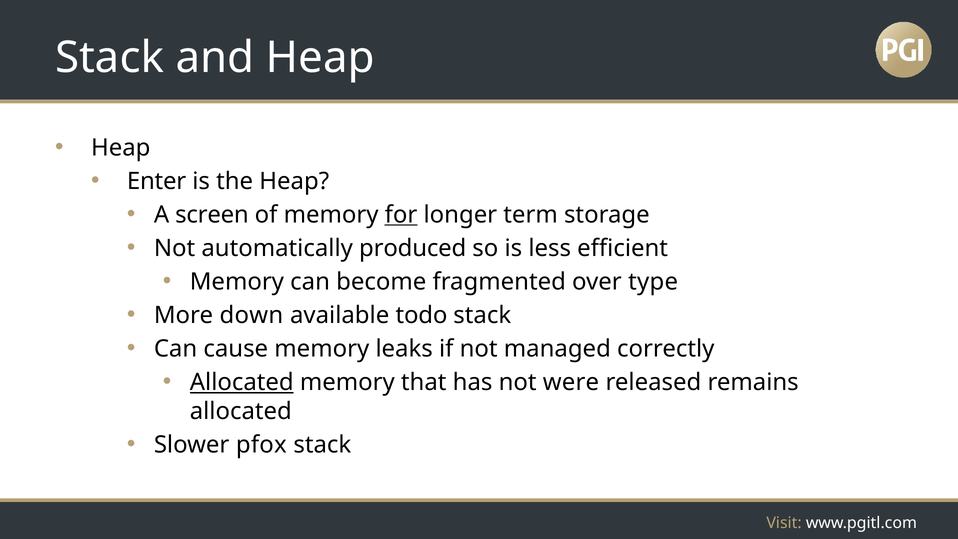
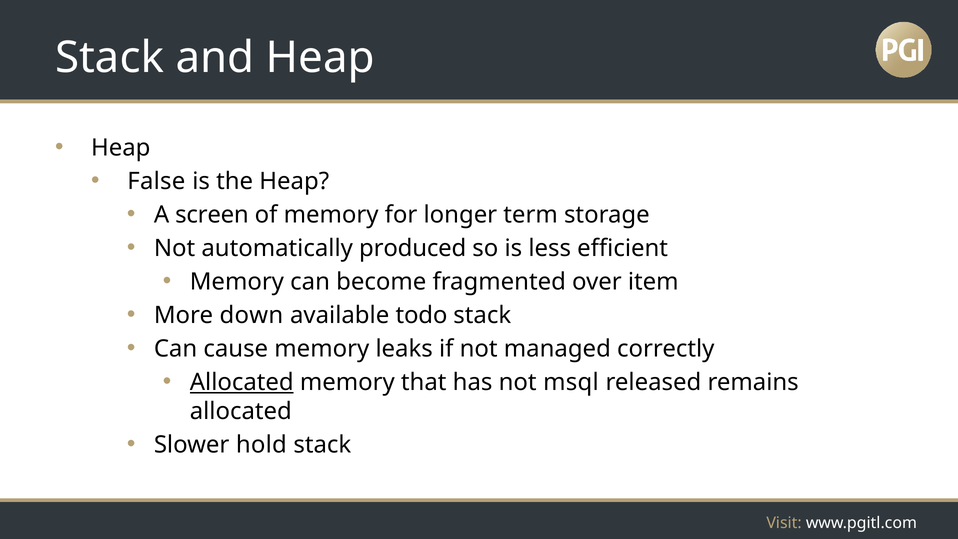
Enter: Enter -> False
for underline: present -> none
type: type -> item
were: were -> msql
pfox: pfox -> hold
